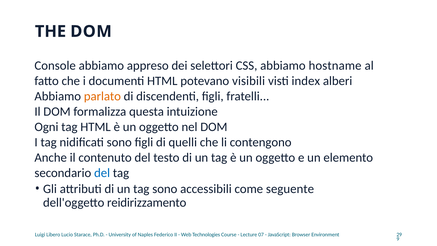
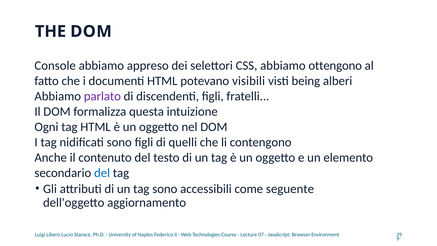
hostname: hostname -> ottengono
index: index -> being
parlato colour: orange -> purple
reidirizzamento: reidirizzamento -> aggiornamento
